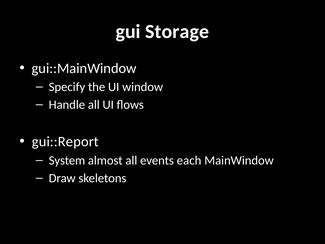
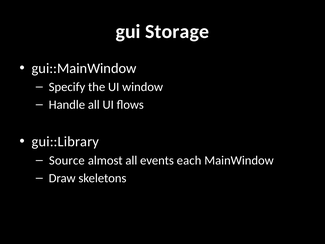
gui::Report: gui::Report -> gui::Library
System: System -> Source
